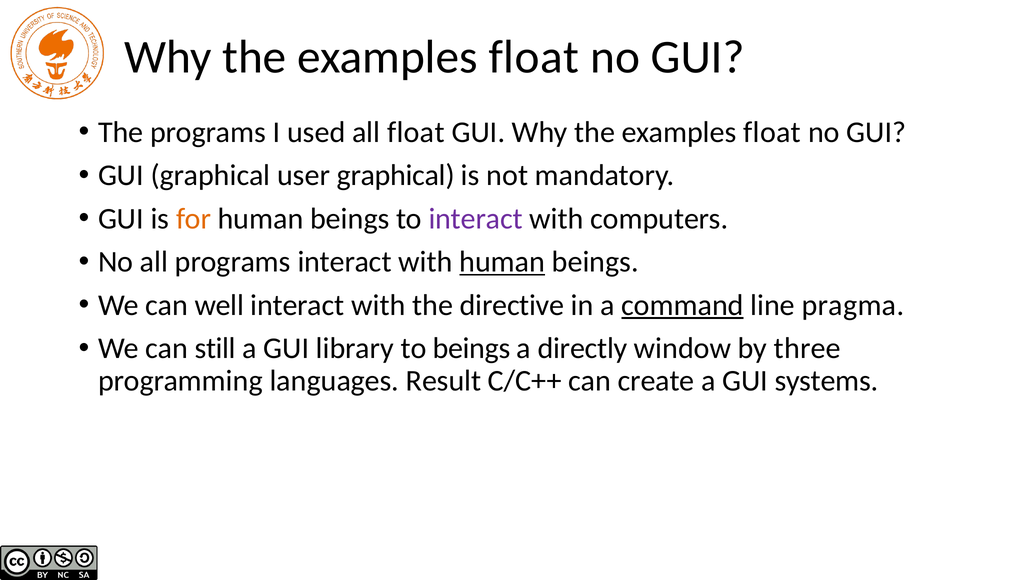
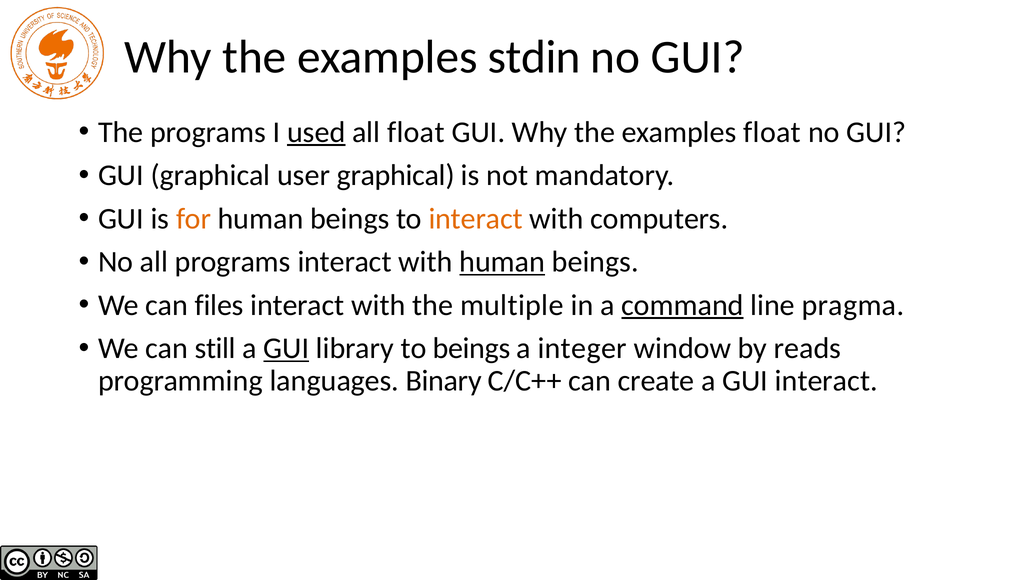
float at (534, 57): float -> stdin
used underline: none -> present
interact at (476, 219) colour: purple -> orange
well: well -> files
directive: directive -> multiple
GUI at (286, 349) underline: none -> present
directly: directly -> integer
three: three -> reads
Result: Result -> Binary
GUI systems: systems -> interact
